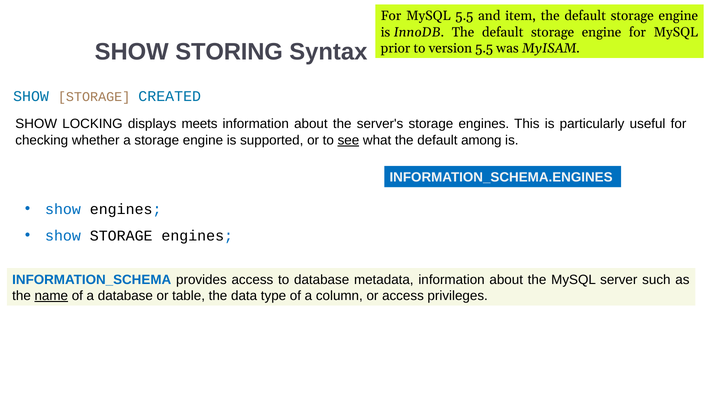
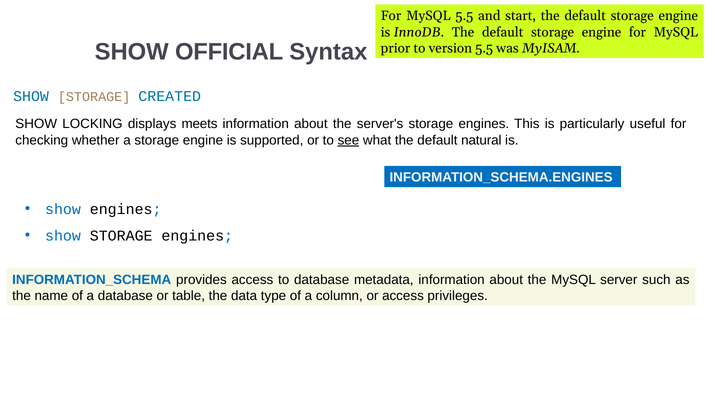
item: item -> start
STORING: STORING -> OFFICIAL
among: among -> natural
name underline: present -> none
